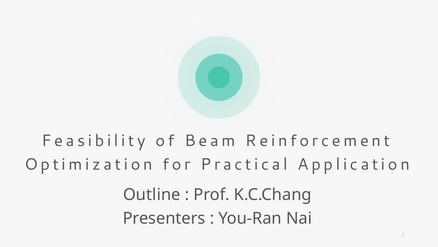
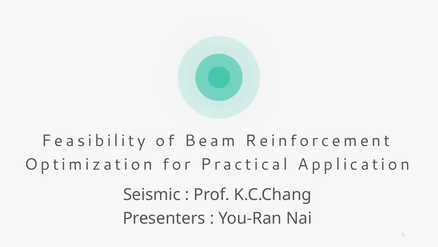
Outline: Outline -> Seismic
